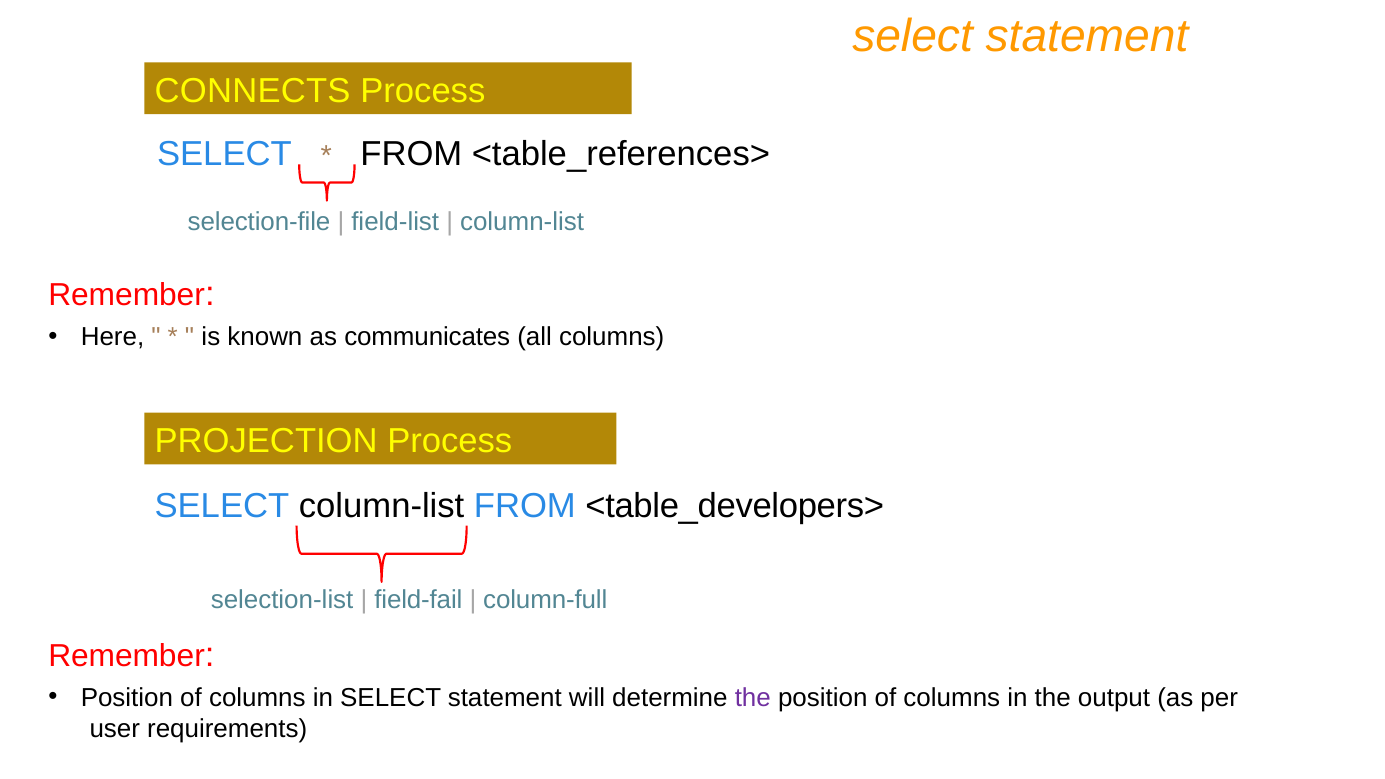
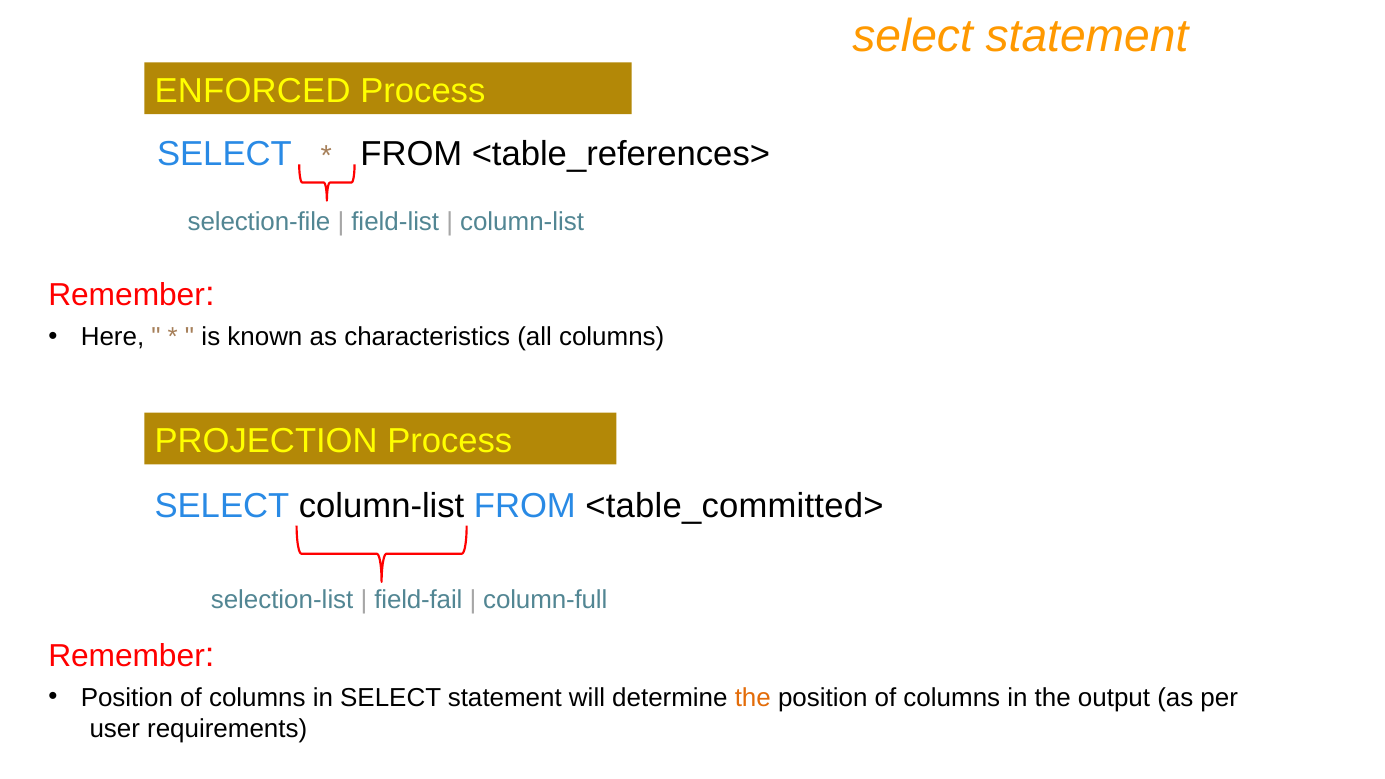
CONNECTS: CONNECTS -> ENFORCED
communicates: communicates -> characteristics
<table_developers>: <table_developers> -> <table_committed>
the at (753, 698) colour: purple -> orange
